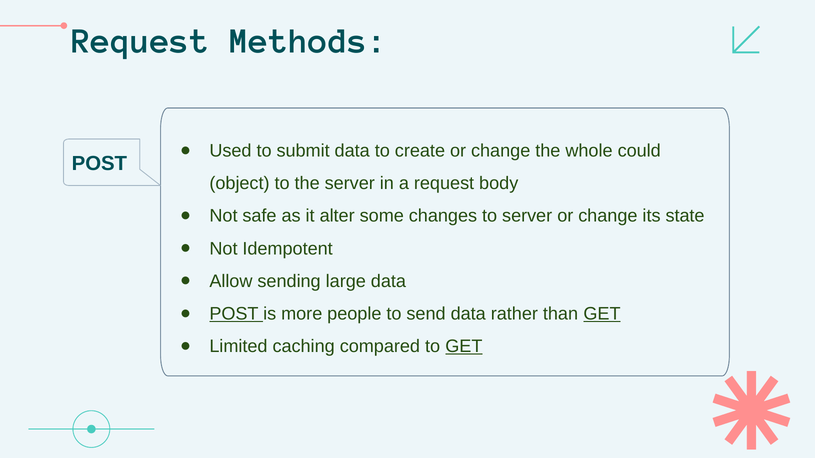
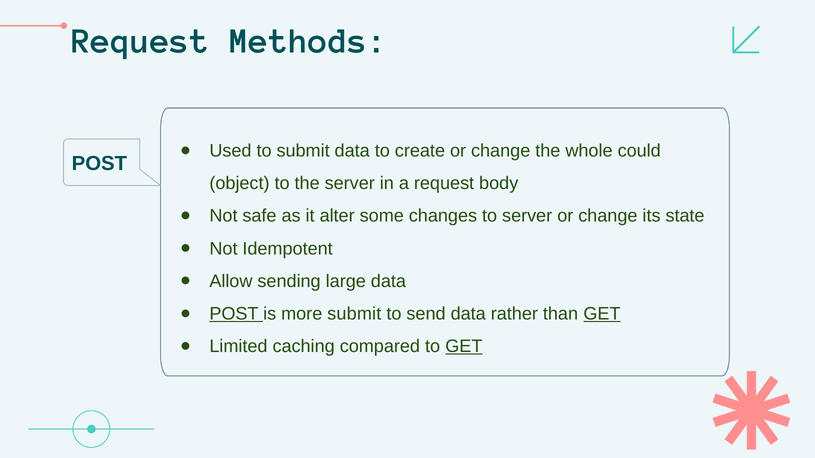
more people: people -> submit
